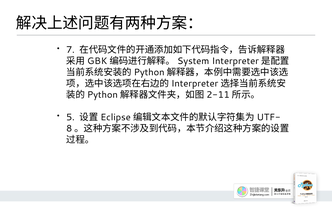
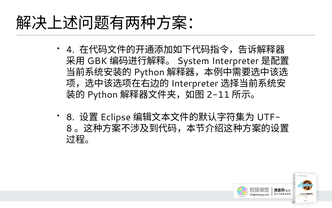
7: 7 -> 4
5: 5 -> 8
